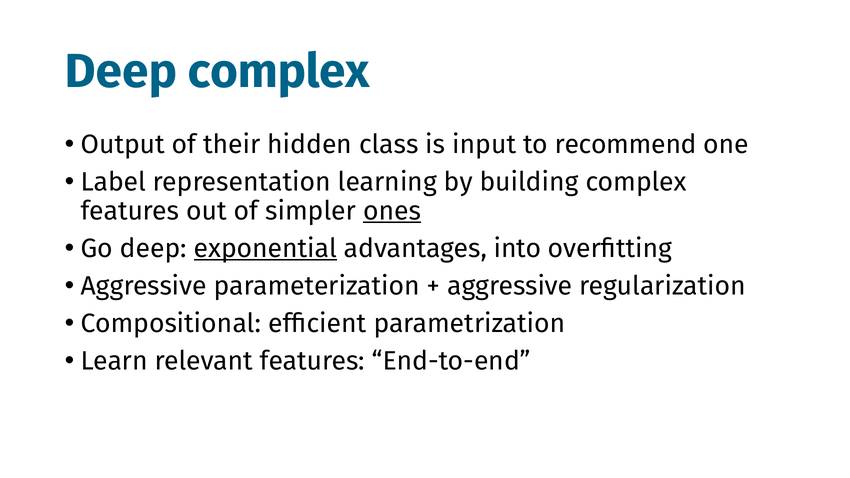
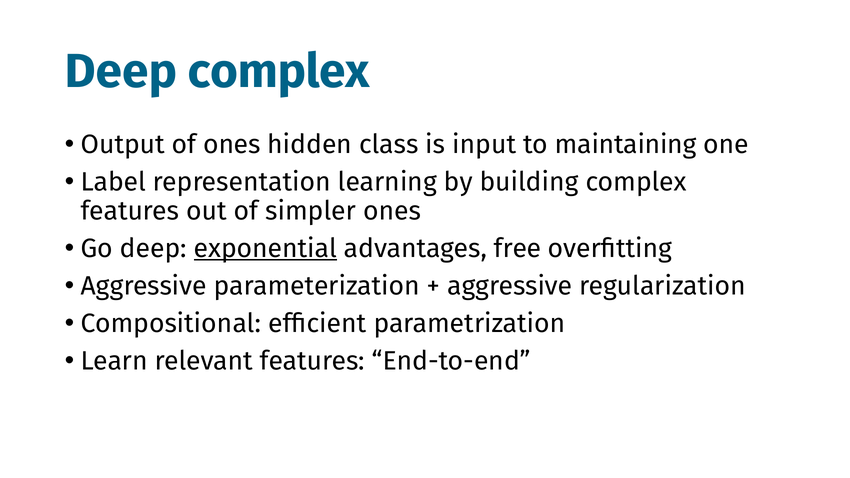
of their: their -> ones
recommend: recommend -> maintaining
ones at (392, 211) underline: present -> none
into: into -> free
